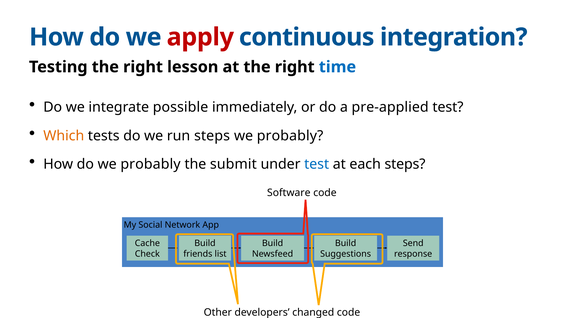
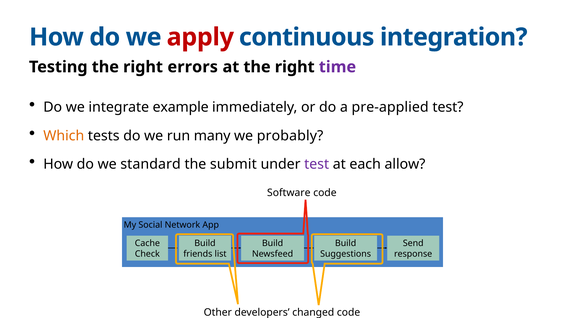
lesson: lesson -> errors
time colour: blue -> purple
possible: possible -> example
run steps: steps -> many
do we probably: probably -> standard
test at (317, 164) colour: blue -> purple
each steps: steps -> allow
